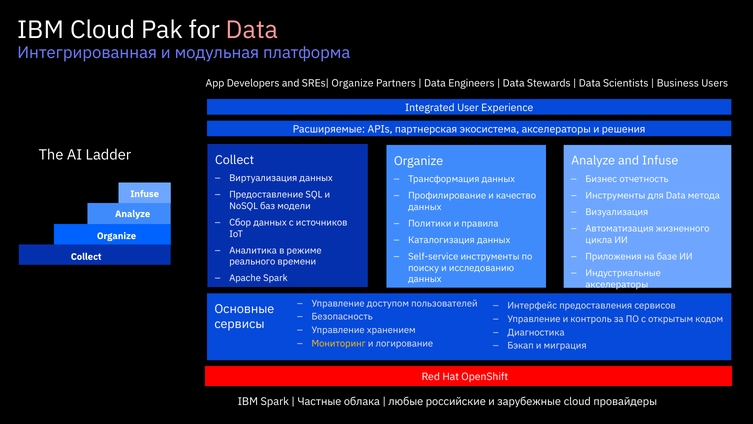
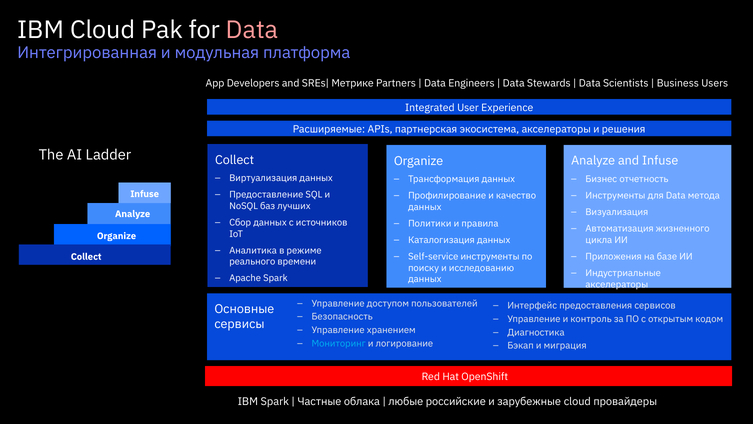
Organize at (352, 83): Organize -> Метрике
модели: модели -> лучших
Мониторинг colour: yellow -> light blue
